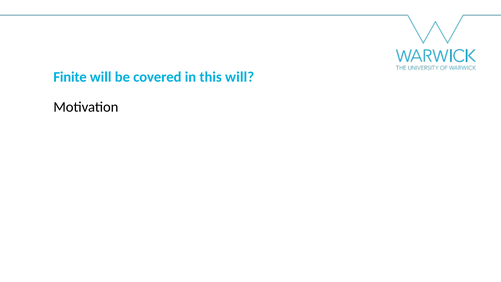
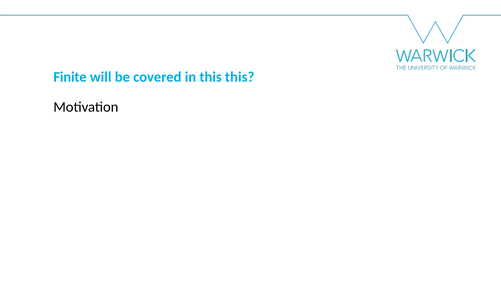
this will: will -> this
